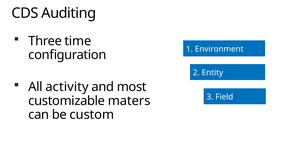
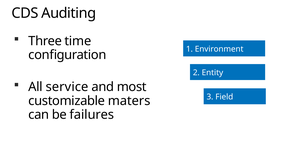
activity: activity -> service
custom: custom -> failures
